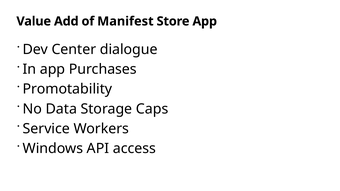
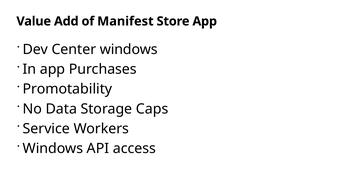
Center dialogue: dialogue -> windows
